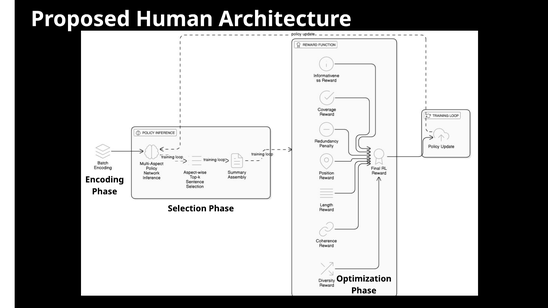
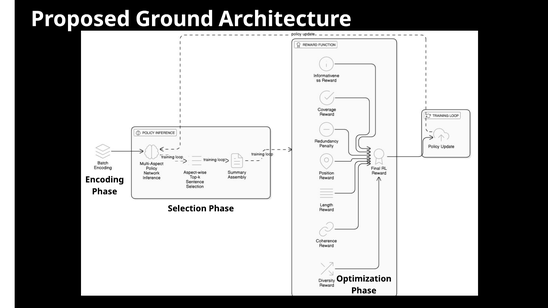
Human: Human -> Ground
